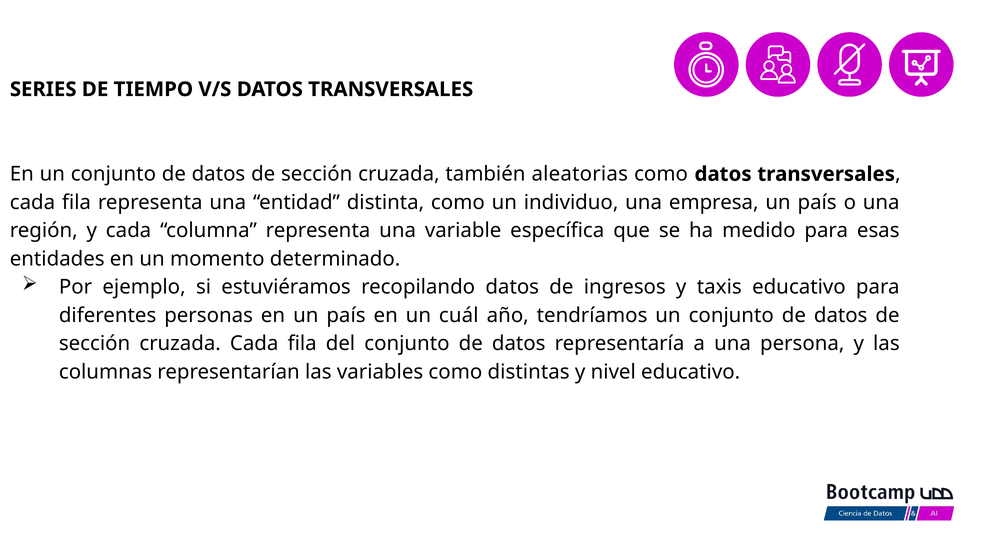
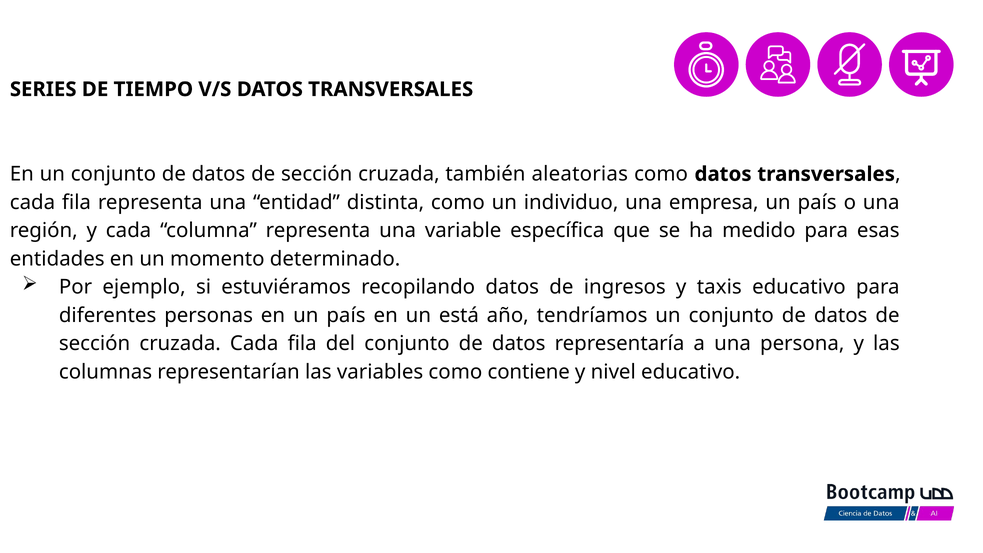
cuál: cuál -> está
distintas: distintas -> contiene
